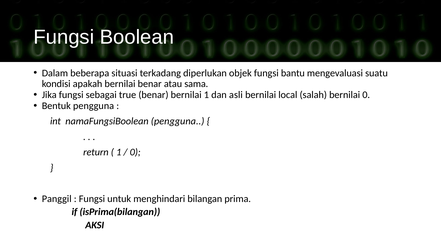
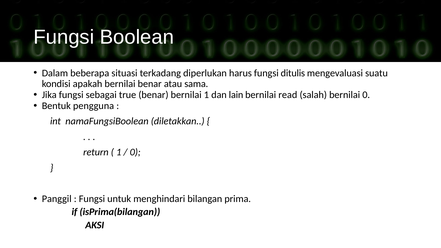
objek: objek -> harus
bantu: bantu -> ditulis
asli: asli -> lain
local: local -> read
namaFungsiBoolean pengguna: pengguna -> diletakkan
